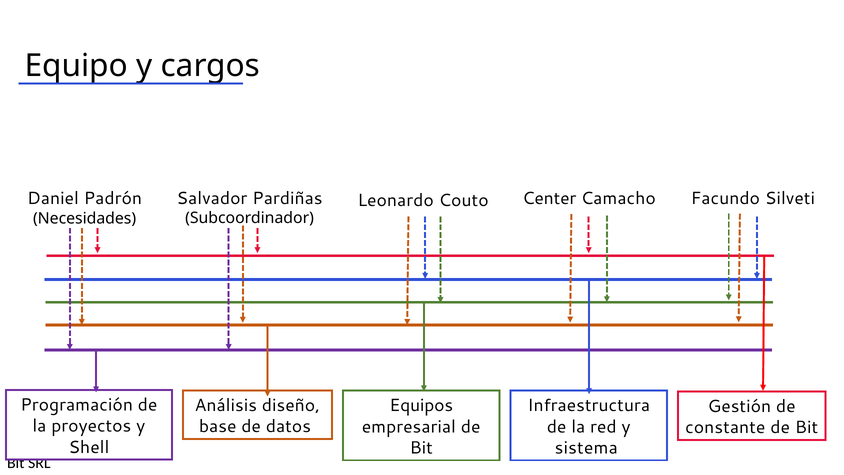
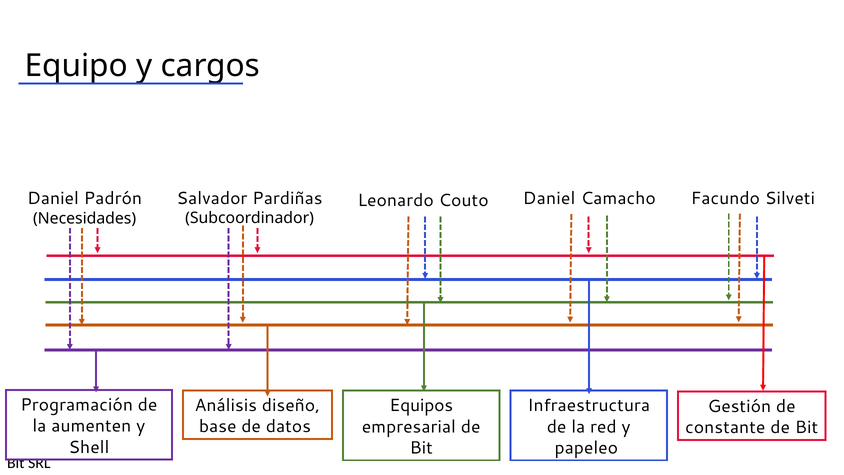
Couto Center: Center -> Daniel
proyectos: proyectos -> aumenten
sistema: sistema -> papeleo
